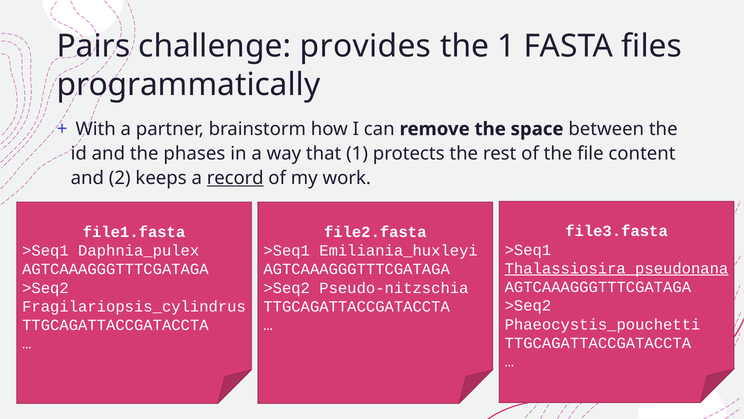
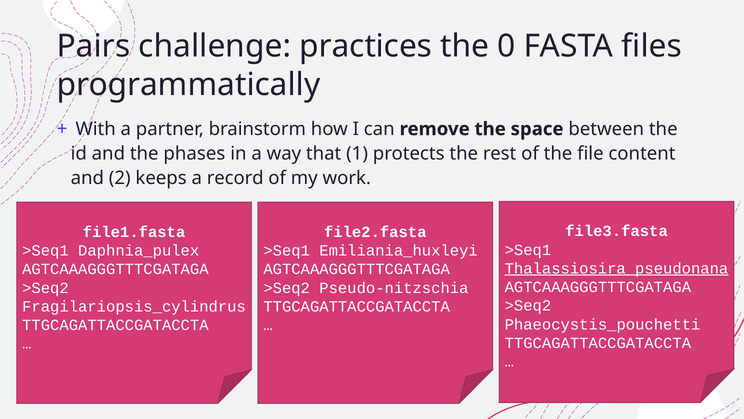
provides: provides -> practices
the 1: 1 -> 0
record underline: present -> none
